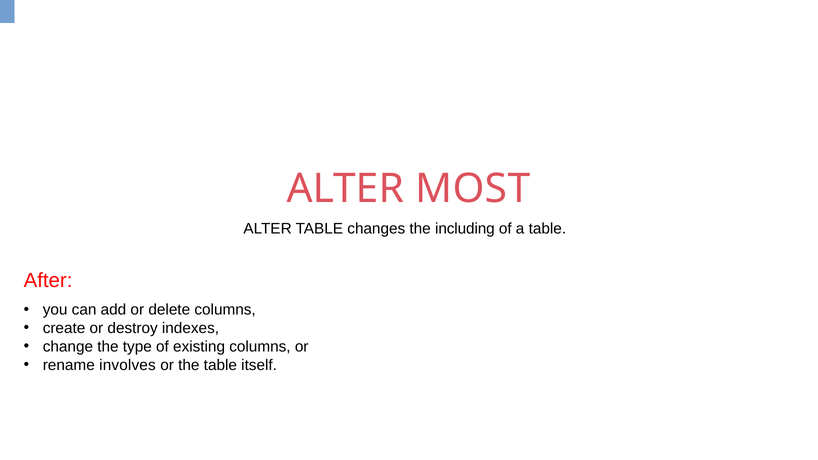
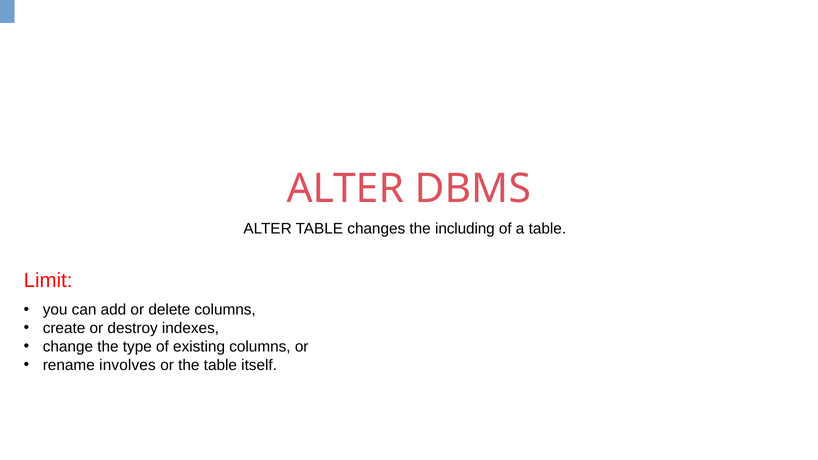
MOST: MOST -> DBMS
After: After -> Limit
